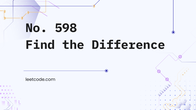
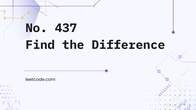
598: 598 -> 437
